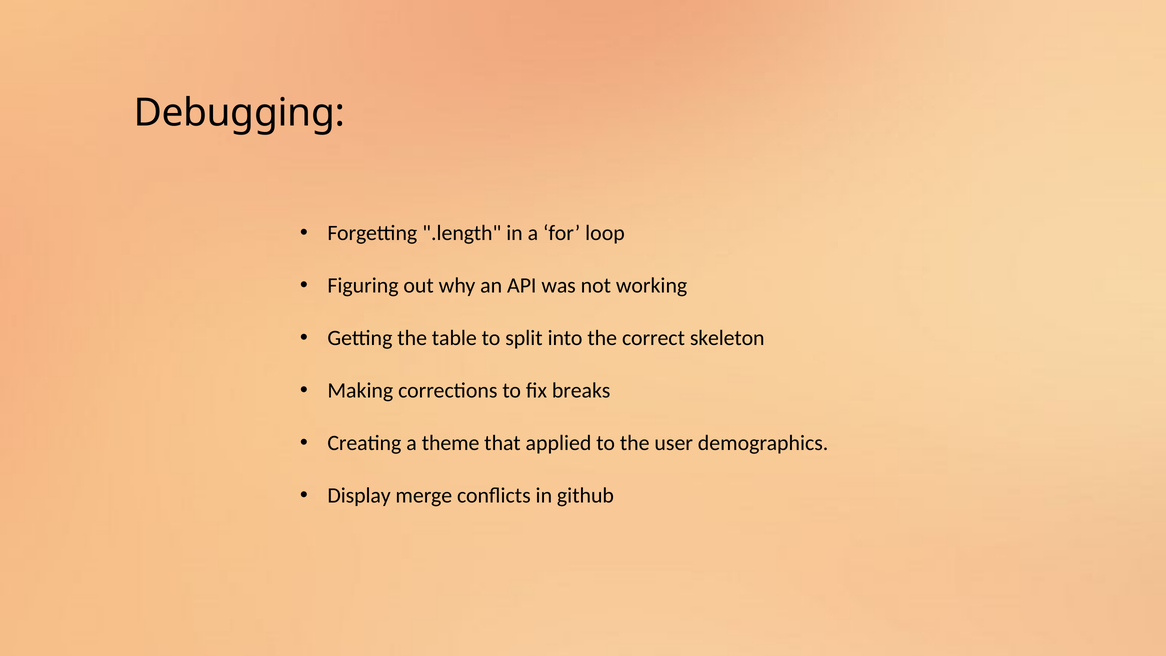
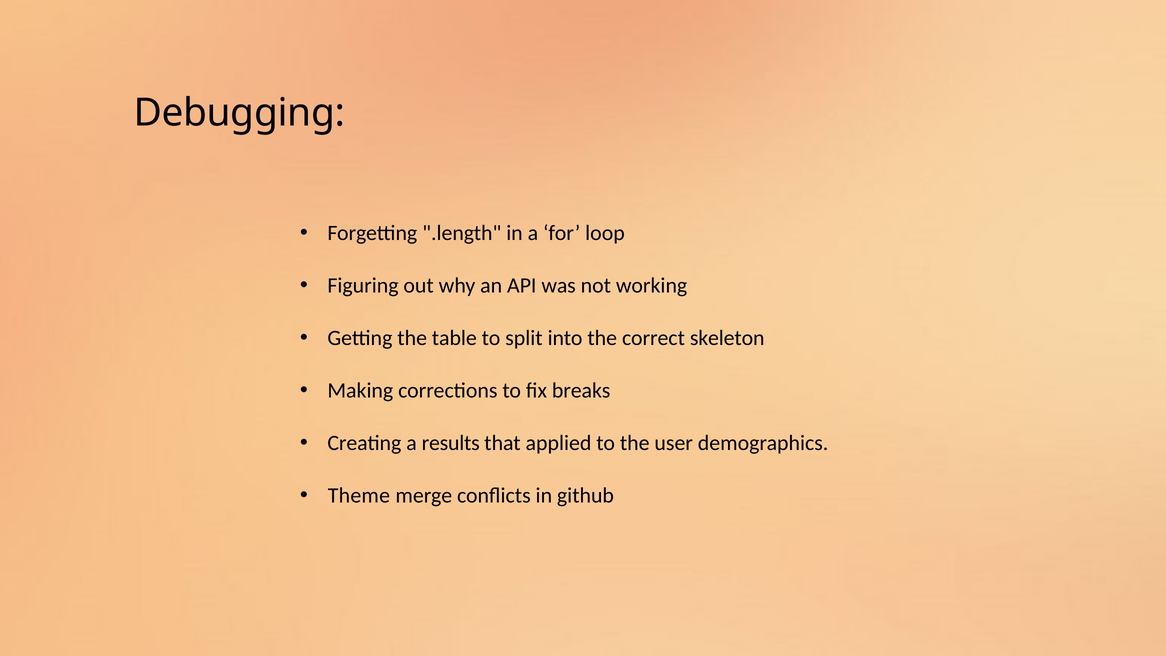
theme: theme -> results
Display: Display -> Theme
